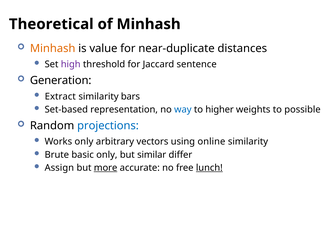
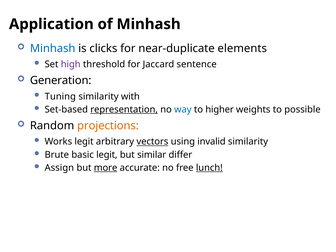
Theoretical: Theoretical -> Application
Minhash at (53, 48) colour: orange -> blue
value: value -> clicks
distances: distances -> elements
Extract: Extract -> Tuning
bars: bars -> with
representation underline: none -> present
projections colour: blue -> orange
Works only: only -> legit
vectors underline: none -> present
online: online -> invalid
basic only: only -> legit
